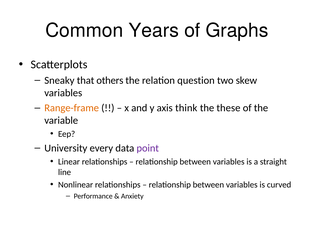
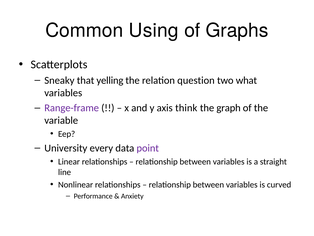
Years: Years -> Using
others: others -> yelling
skew: skew -> what
Range-frame colour: orange -> purple
these: these -> graph
